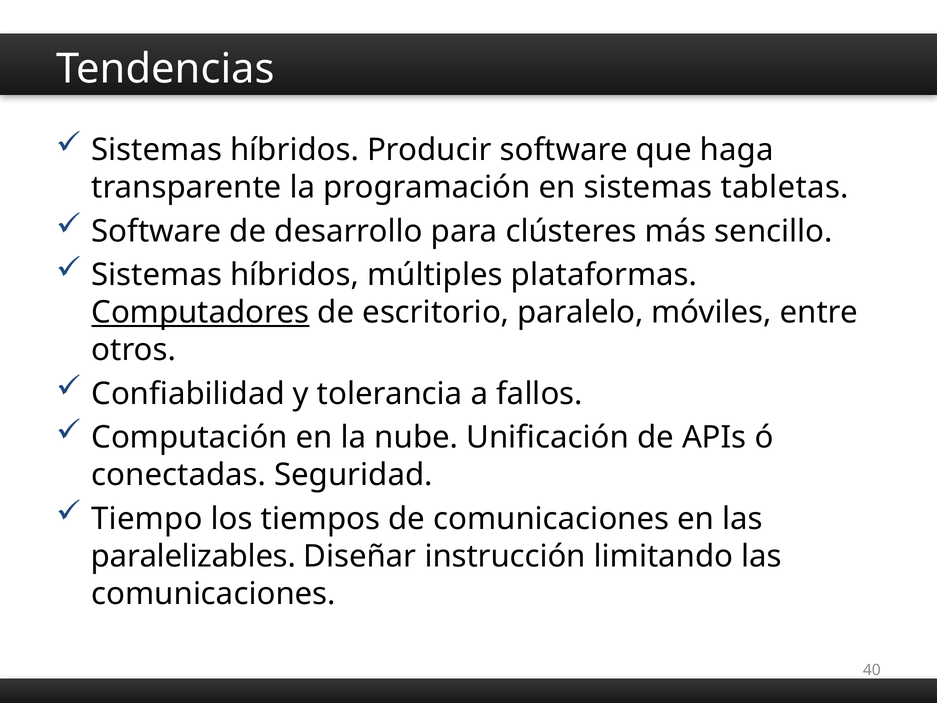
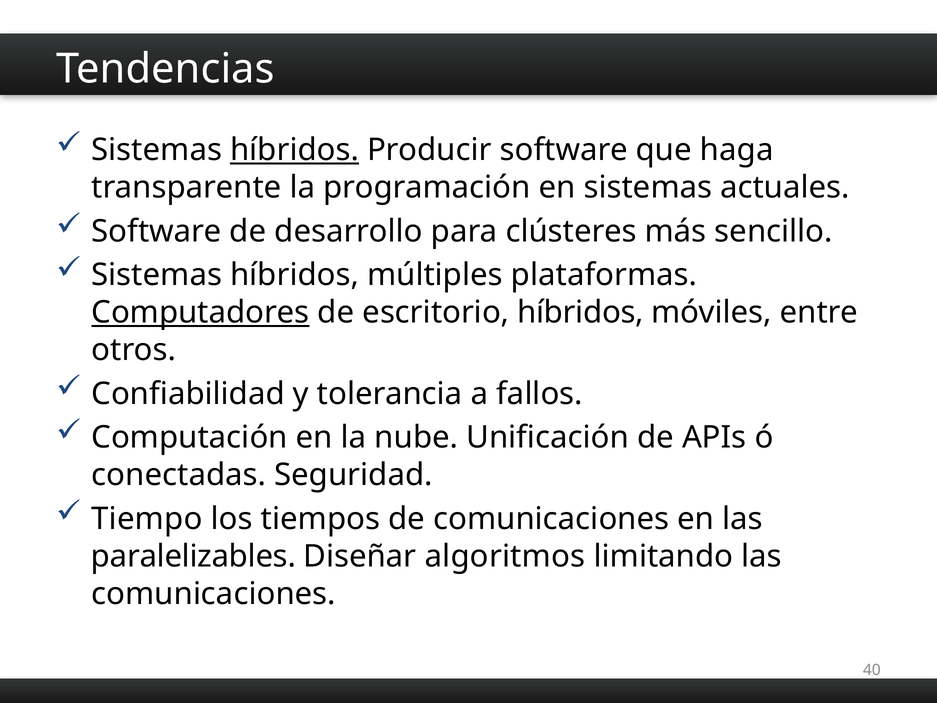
híbridos at (295, 150) underline: none -> present
tabletas: tabletas -> actuales
escritorio paralelo: paralelo -> híbridos
instrucción: instrucción -> algoritmos
